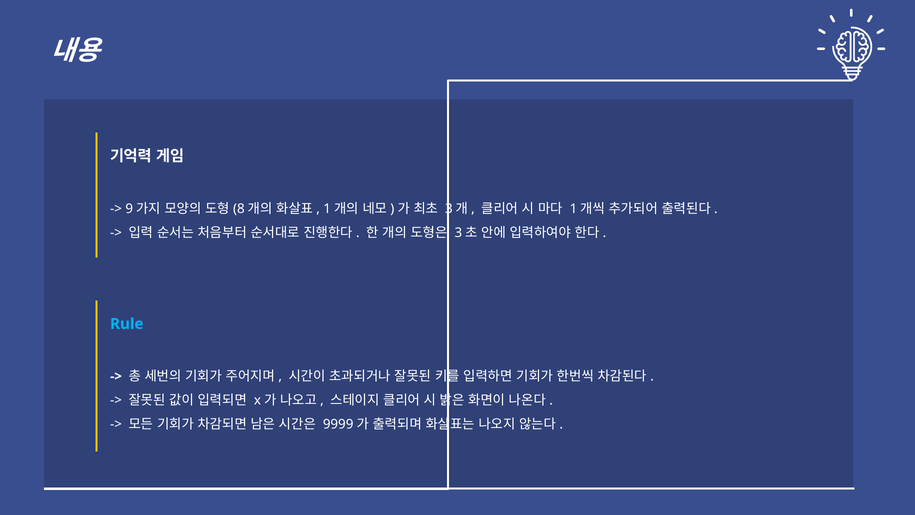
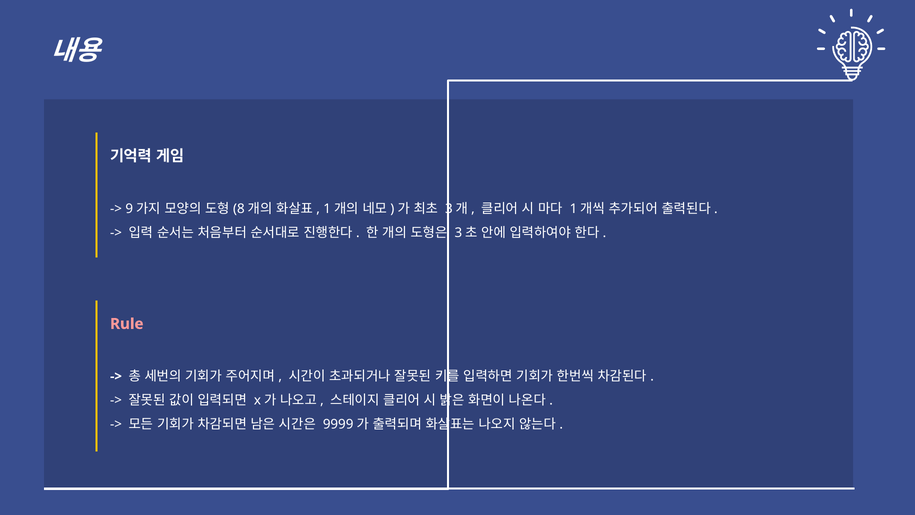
Rule colour: light blue -> pink
